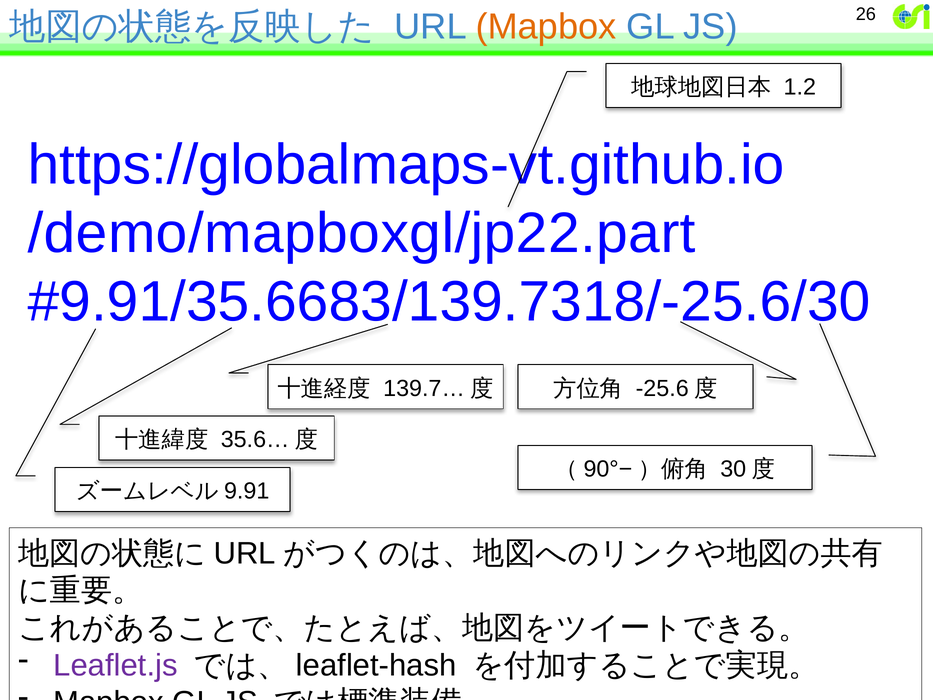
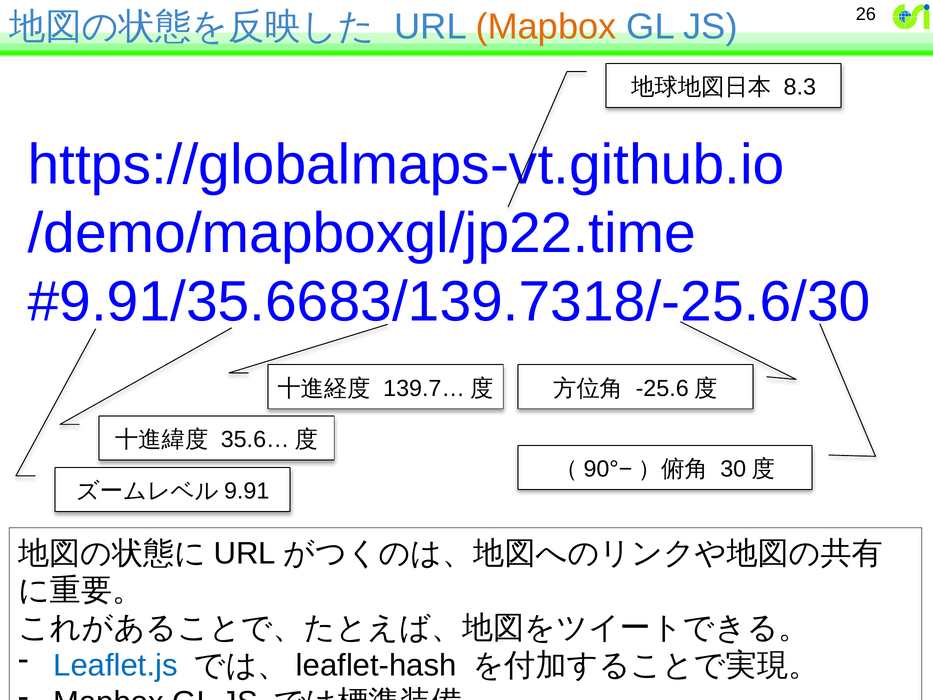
1.2: 1.2 -> 8.3
/demo/mapboxgl/jp22.part: /demo/mapboxgl/jp22.part -> /demo/mapboxgl/jp22.time
Leaflet.js colour: purple -> blue
